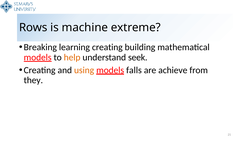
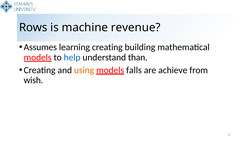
extreme: extreme -> revenue
Breaking: Breaking -> Assumes
help colour: orange -> blue
seek: seek -> than
they: they -> wish
